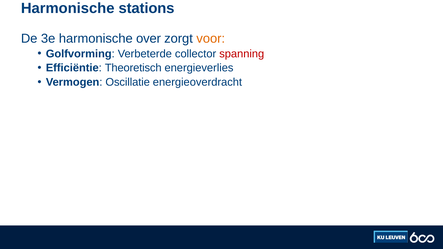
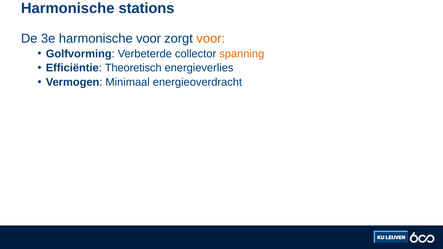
harmonische over: over -> voor
spanning colour: red -> orange
Oscillatie: Oscillatie -> Minimaal
